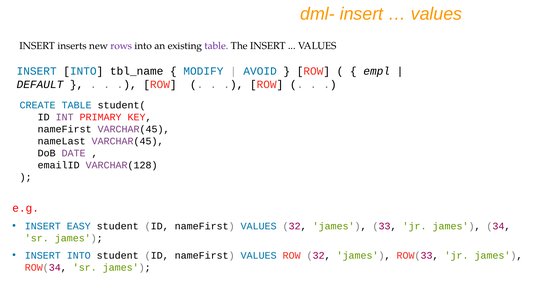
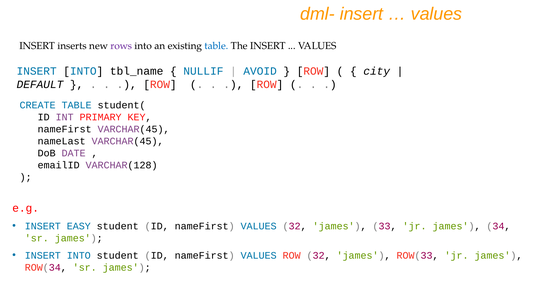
table at (217, 46) colour: purple -> blue
MODIFY: MODIFY -> NULLIF
empl: empl -> city
